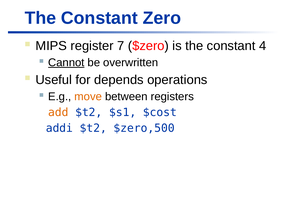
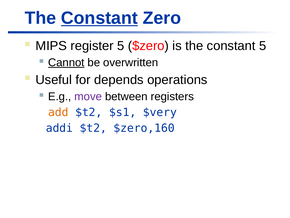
Constant at (99, 18) underline: none -> present
register 7: 7 -> 5
constant 4: 4 -> 5
move colour: orange -> purple
$cost: $cost -> $very
$zero,500: $zero,500 -> $zero,160
